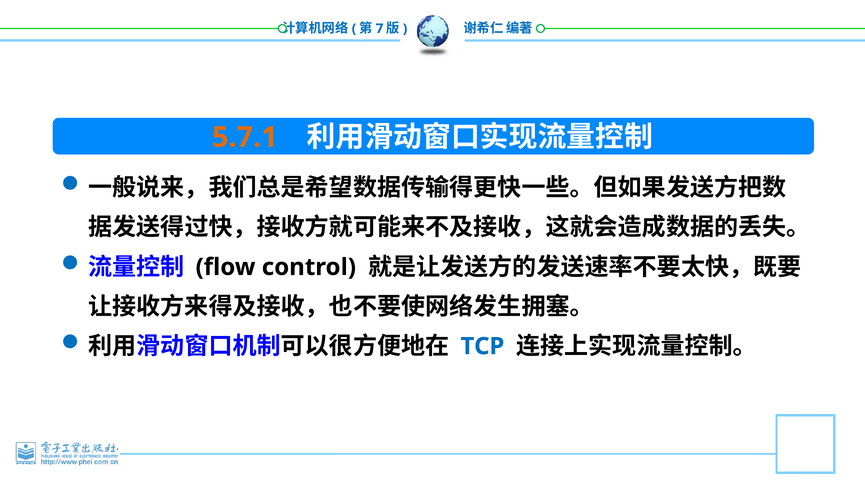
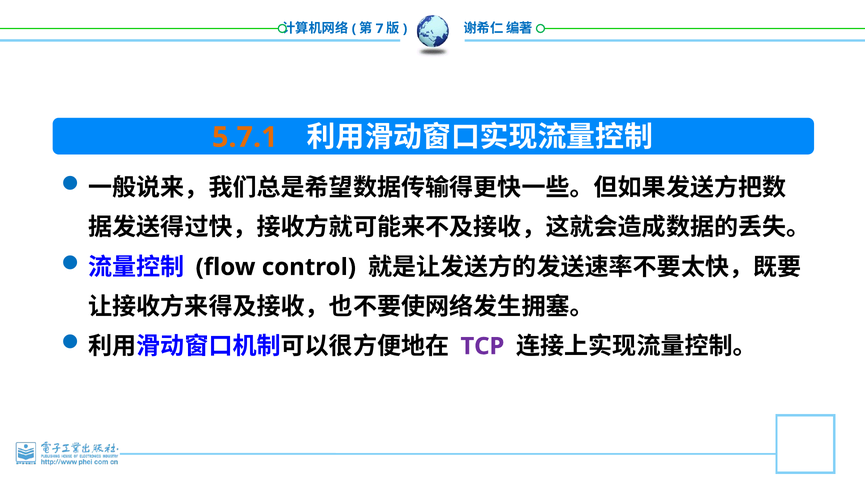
TCP colour: blue -> purple
